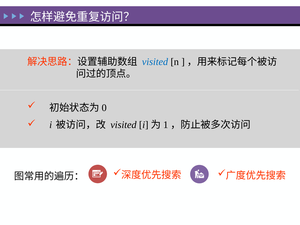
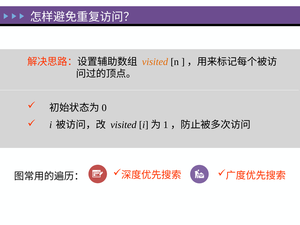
visited at (155, 62) colour: blue -> orange
